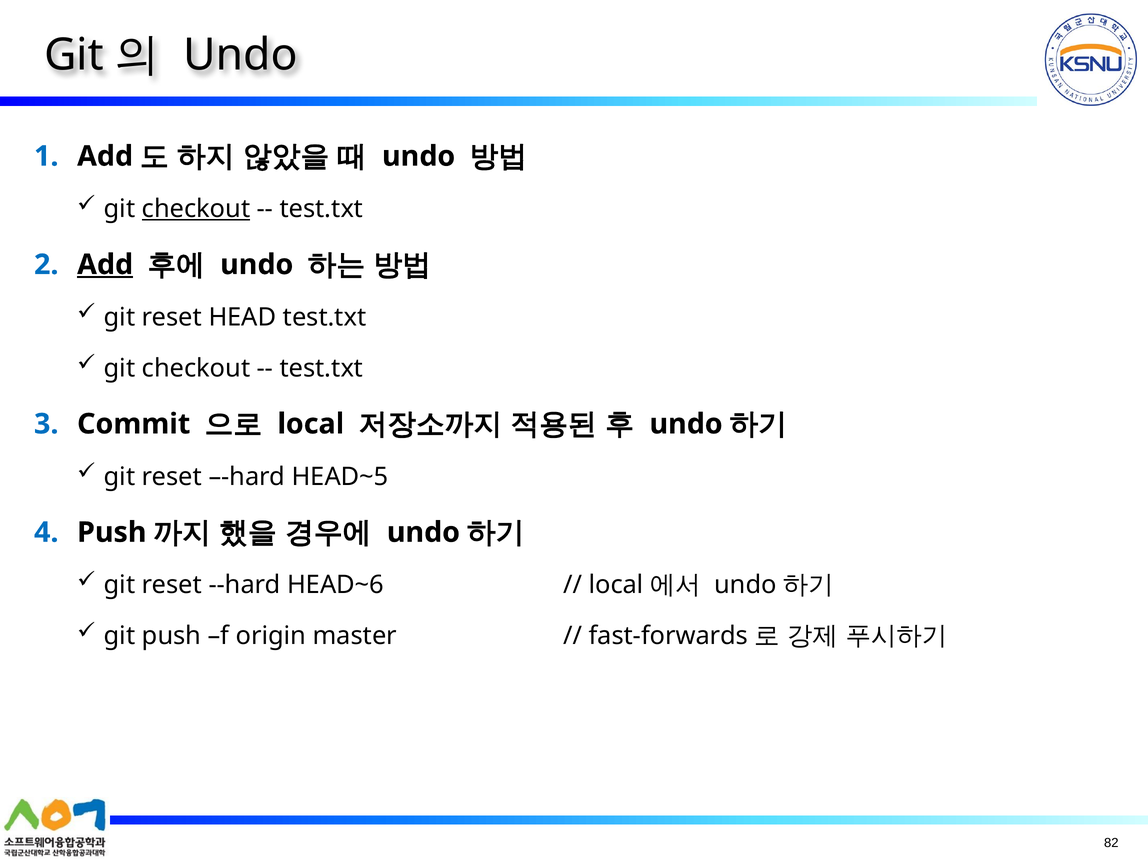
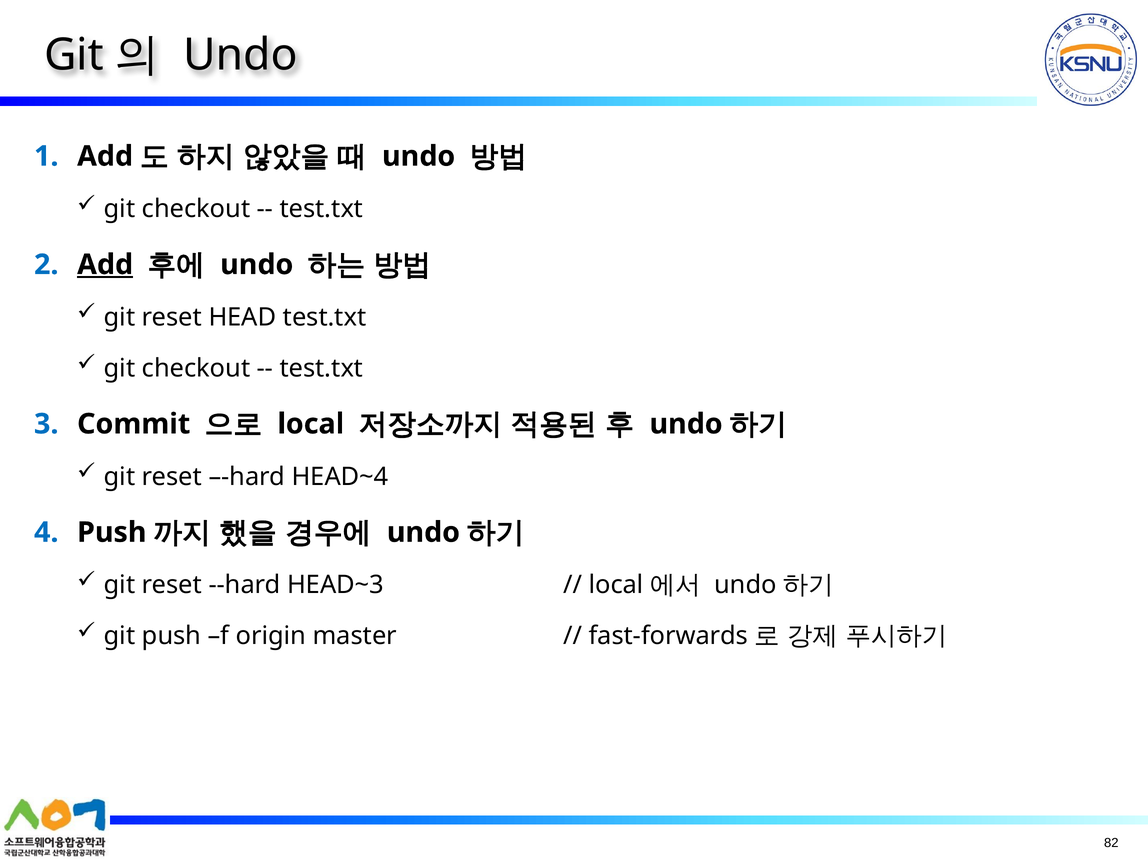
checkout at (196, 209) underline: present -> none
HEAD~5: HEAD~5 -> HEAD~4
HEAD~6: HEAD~6 -> HEAD~3
